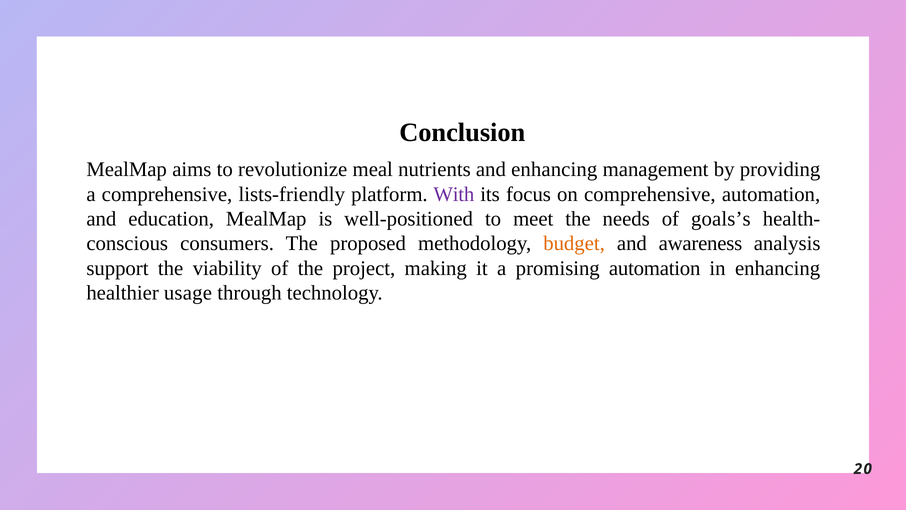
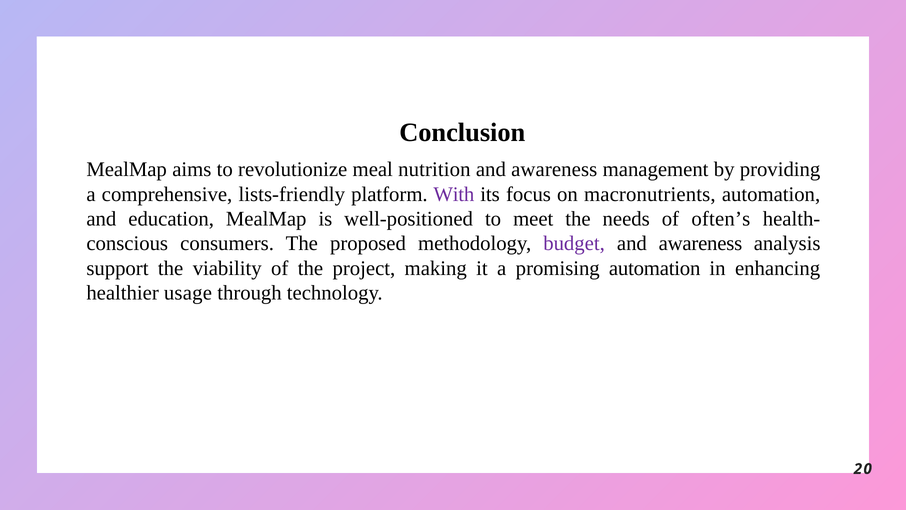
nutrients: nutrients -> nutrition
enhancing at (554, 169): enhancing -> awareness
on comprehensive: comprehensive -> macronutrients
goals’s: goals’s -> often’s
budget colour: orange -> purple
